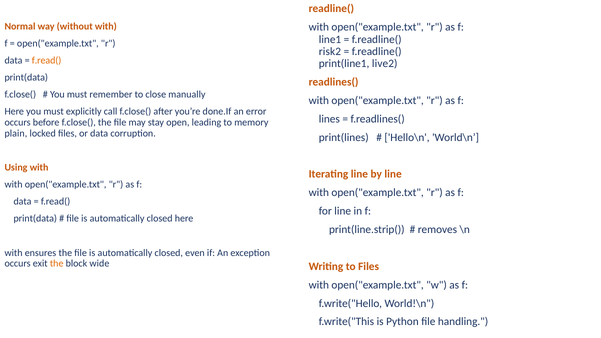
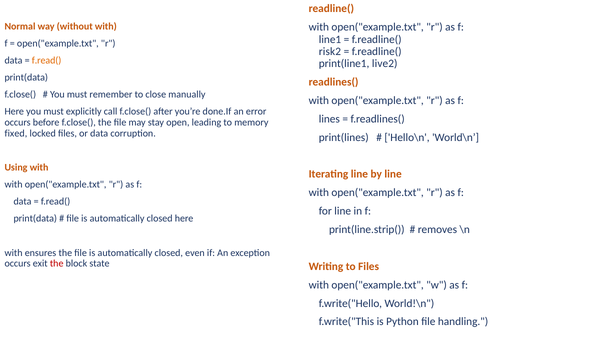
plain: plain -> fixed
the at (57, 264) colour: orange -> red
wide: wide -> state
